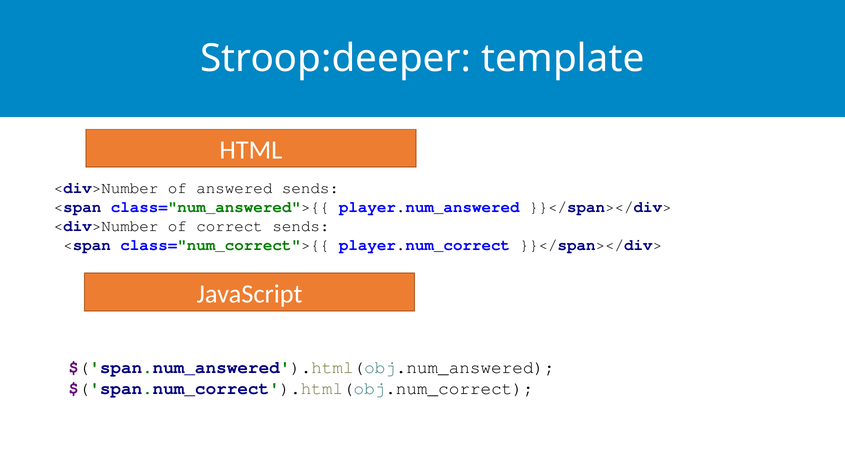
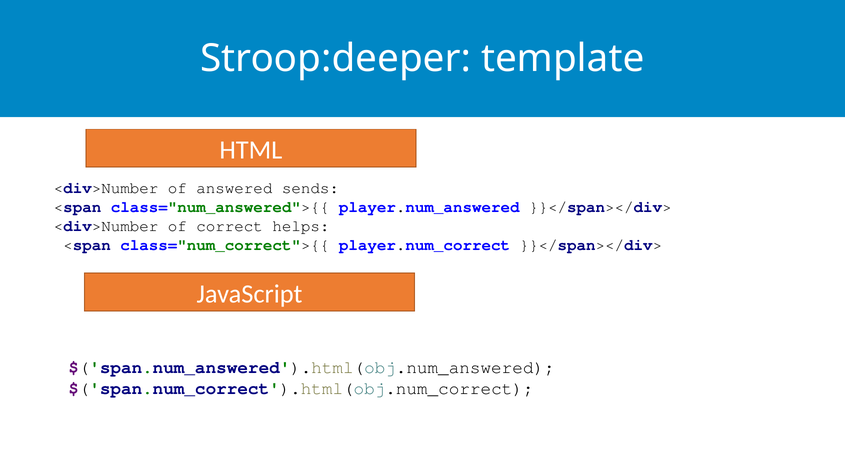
correct sends: sends -> helps
